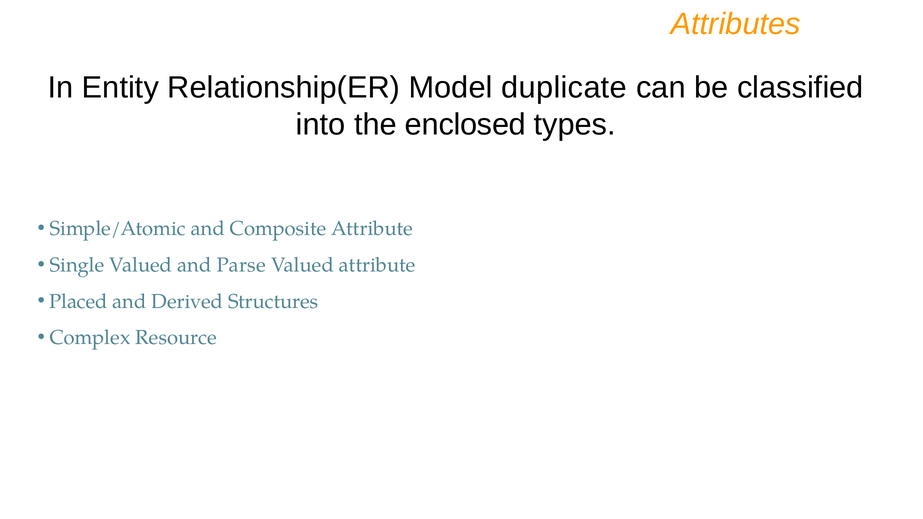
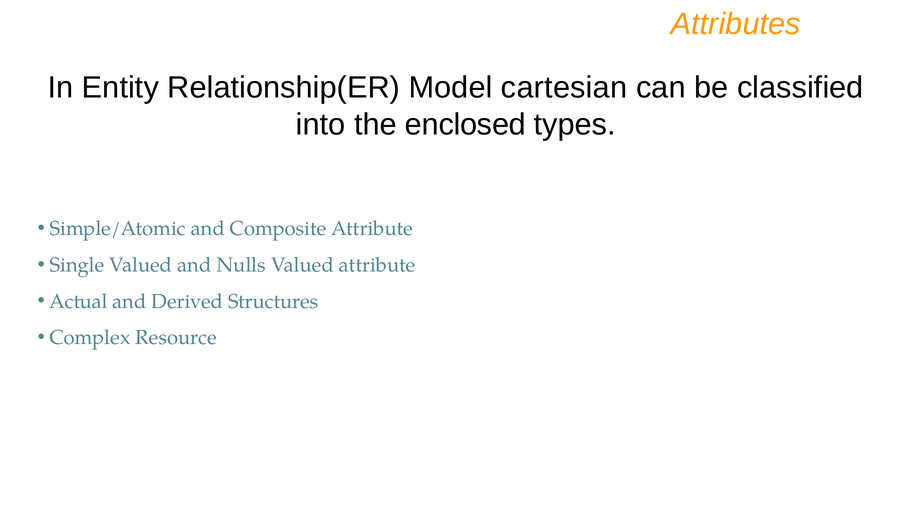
duplicate: duplicate -> cartesian
Parse: Parse -> Nulls
Placed: Placed -> Actual
